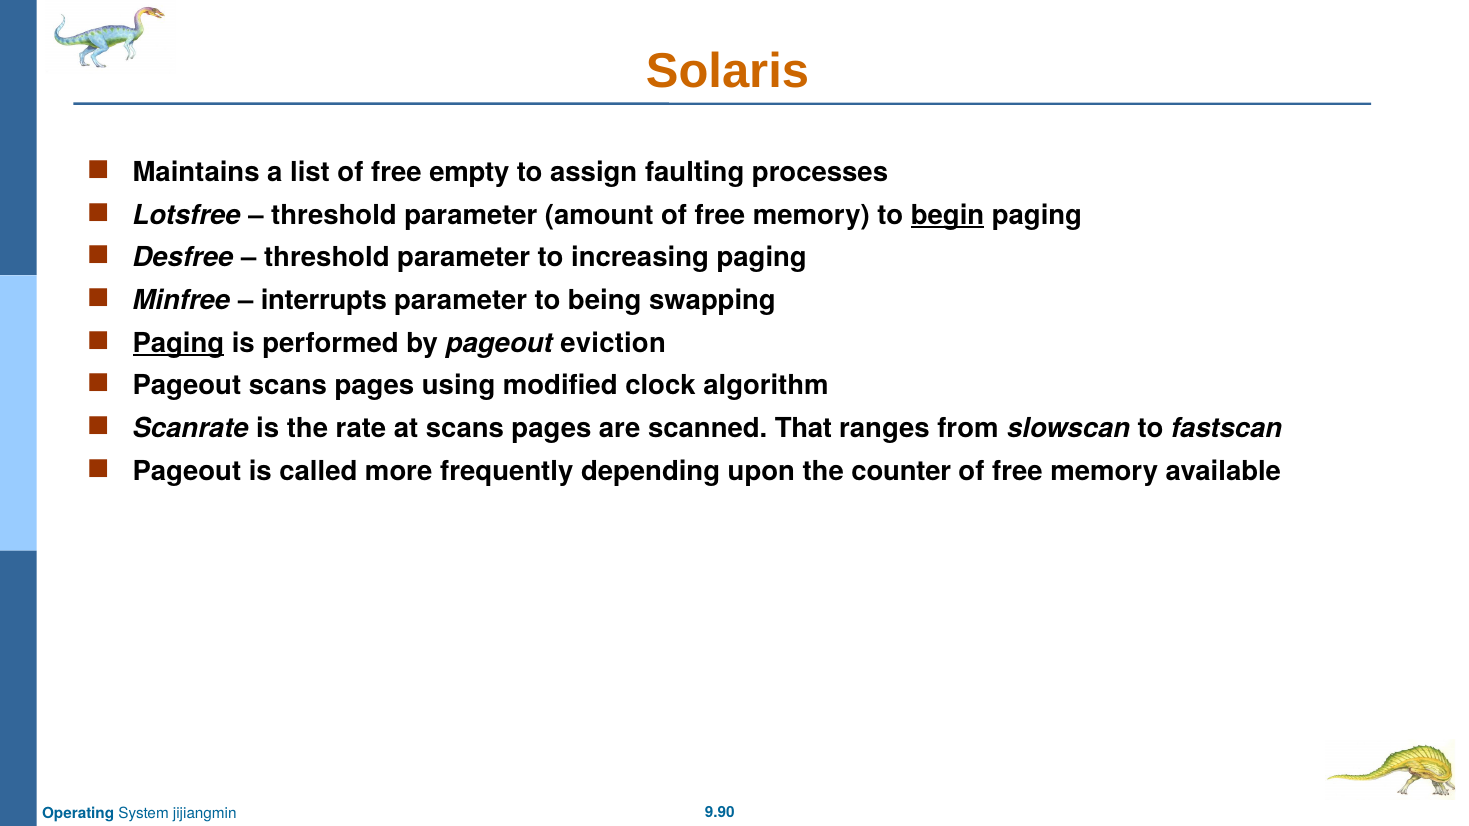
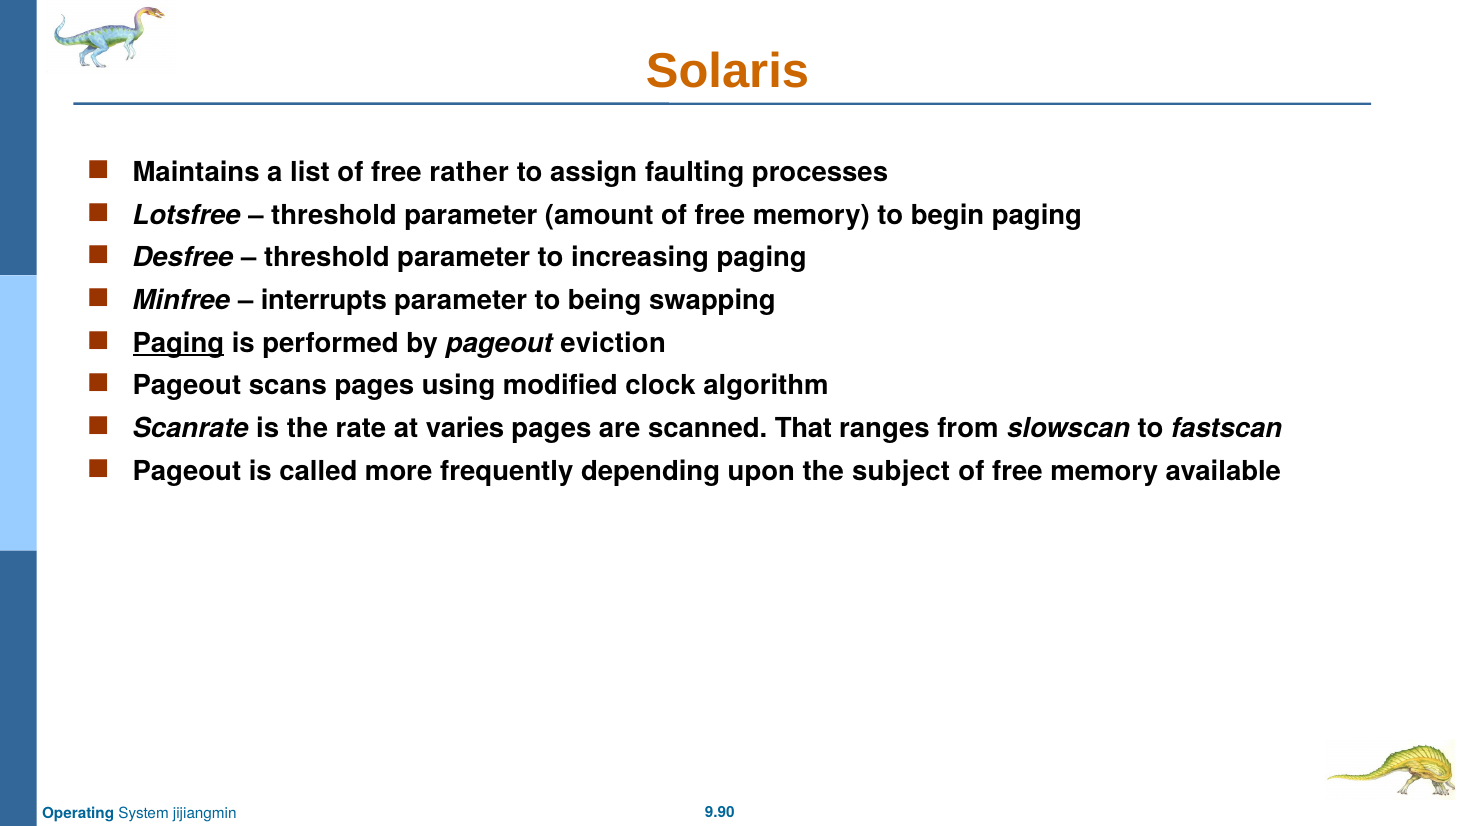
empty: empty -> rather
begin underline: present -> none
at scans: scans -> varies
counter: counter -> subject
